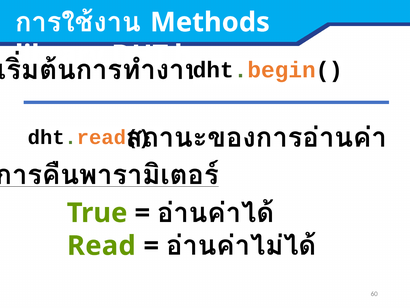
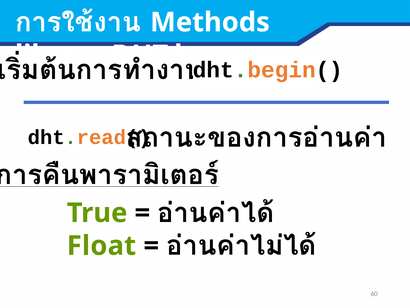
Read: Read -> Float
